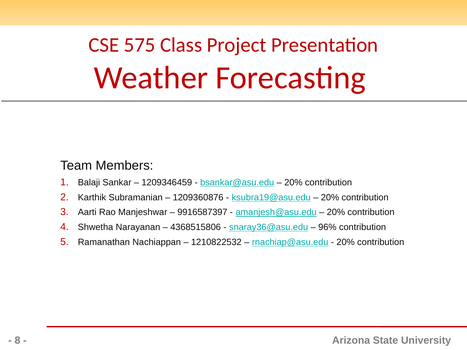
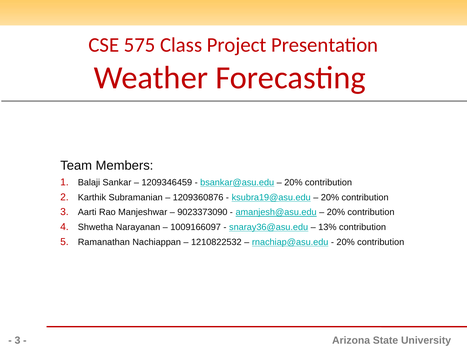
9916587397: 9916587397 -> 9023373090
4368515806: 4368515806 -> 1009166097
96%: 96% -> 13%
8 at (18, 341): 8 -> 3
